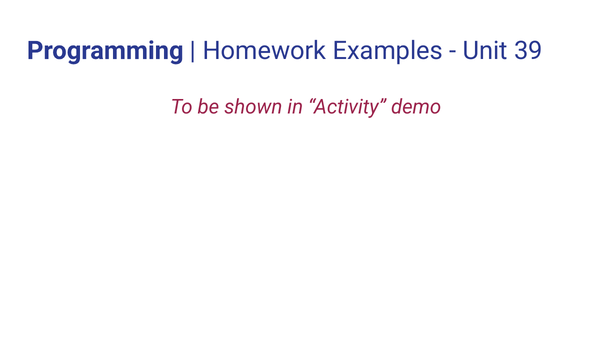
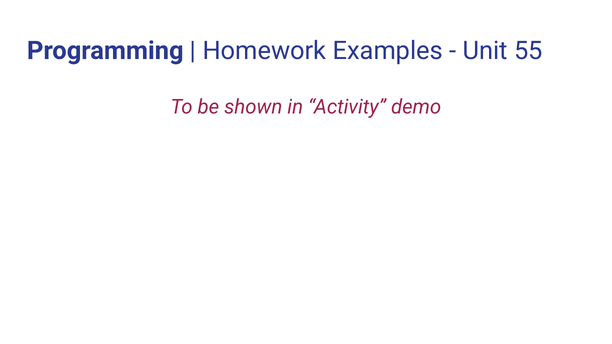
39: 39 -> 55
